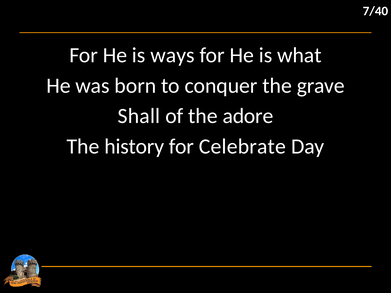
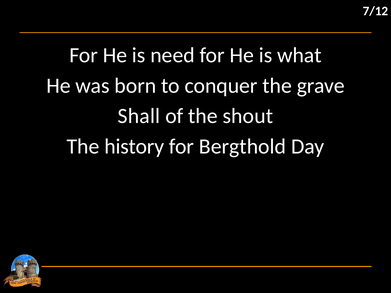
7/40: 7/40 -> 7/12
ways: ways -> need
adore: adore -> shout
Celebrate: Celebrate -> Bergthold
